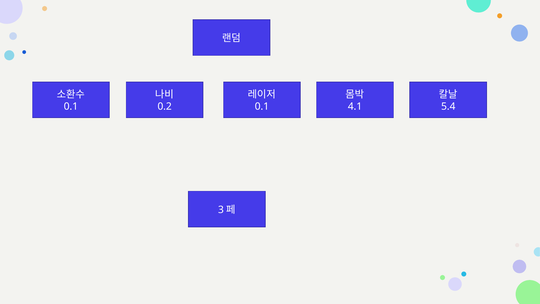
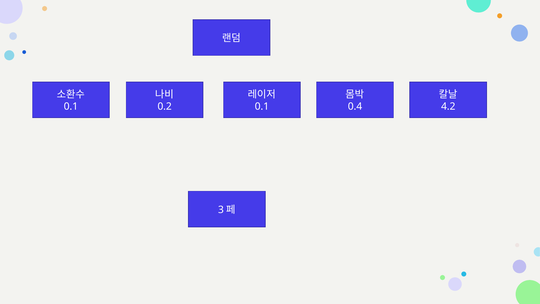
4.1: 4.1 -> 0.4
5.4: 5.4 -> 4.2
